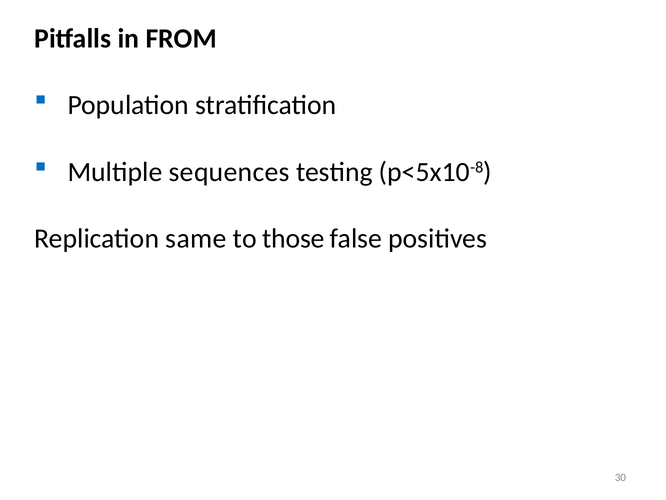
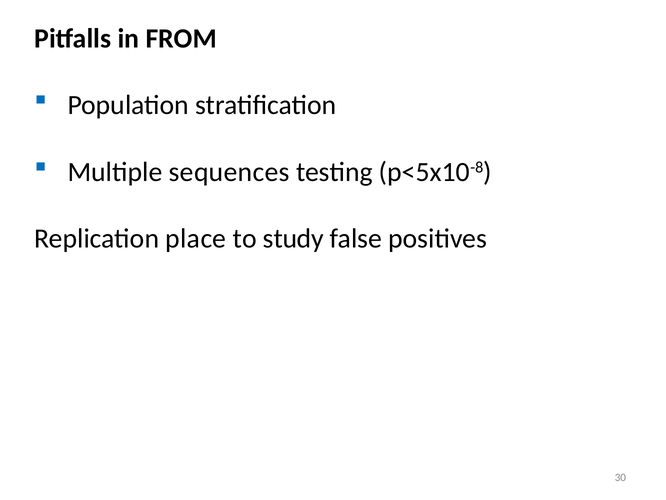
same: same -> place
those: those -> study
